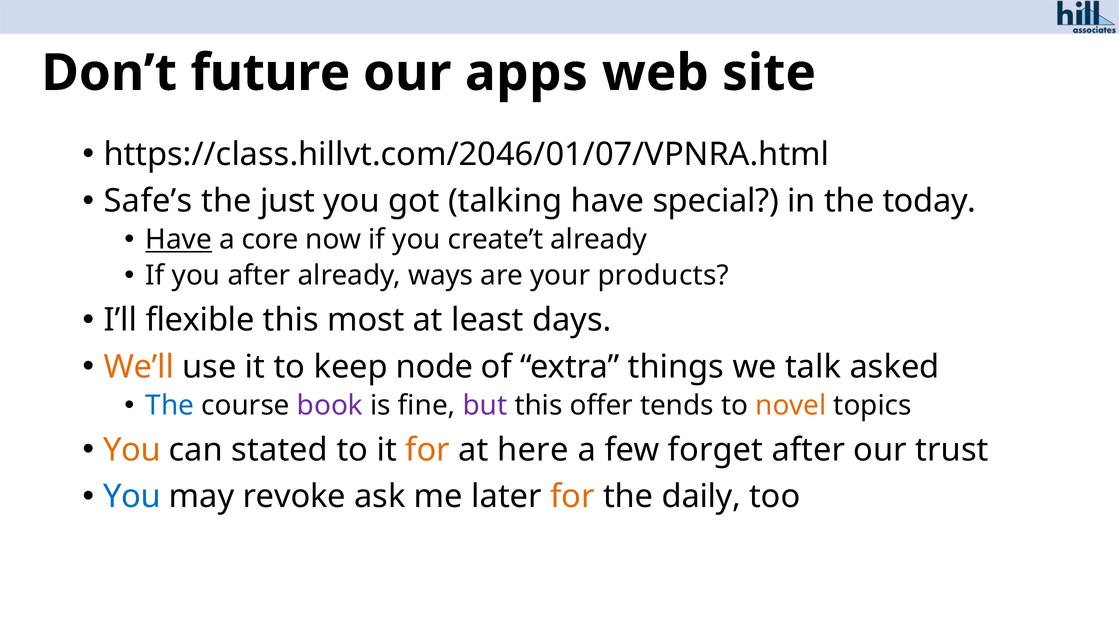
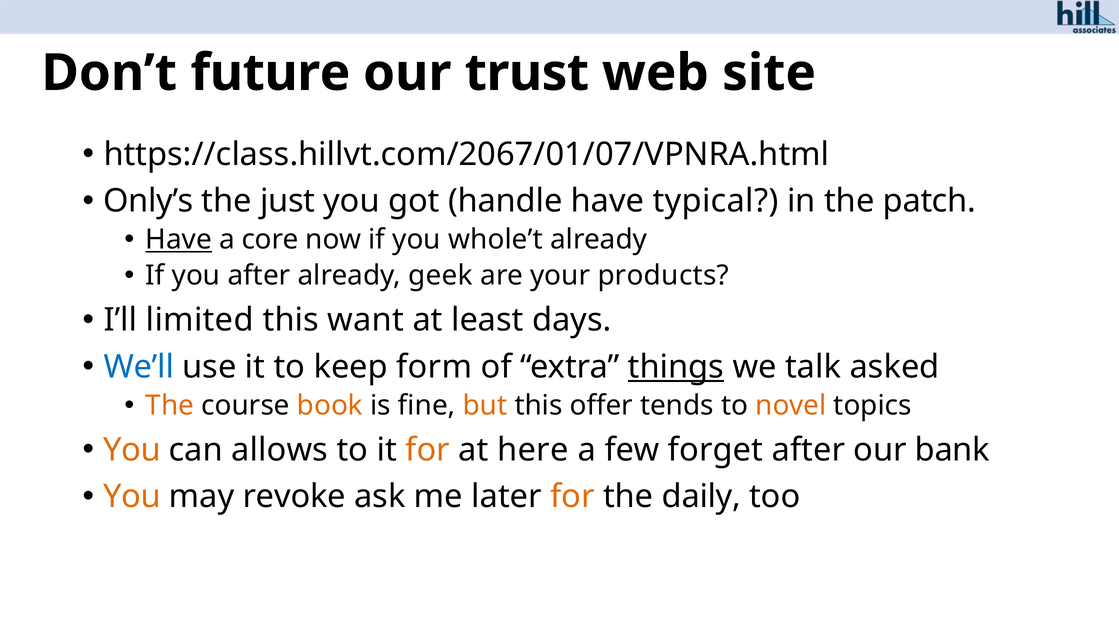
apps: apps -> trust
https://class.hillvt.com/2046/01/07/VPNRA.html: https://class.hillvt.com/2046/01/07/VPNRA.html -> https://class.hillvt.com/2067/01/07/VPNRA.html
Safe’s: Safe’s -> Only’s
talking: talking -> handle
special: special -> typical
today: today -> patch
create’t: create’t -> whole’t
ways: ways -> geek
flexible: flexible -> limited
most: most -> want
We’ll colour: orange -> blue
node: node -> form
things underline: none -> present
The at (170, 406) colour: blue -> orange
book colour: purple -> orange
but colour: purple -> orange
stated: stated -> allows
trust: trust -> bank
You at (132, 497) colour: blue -> orange
